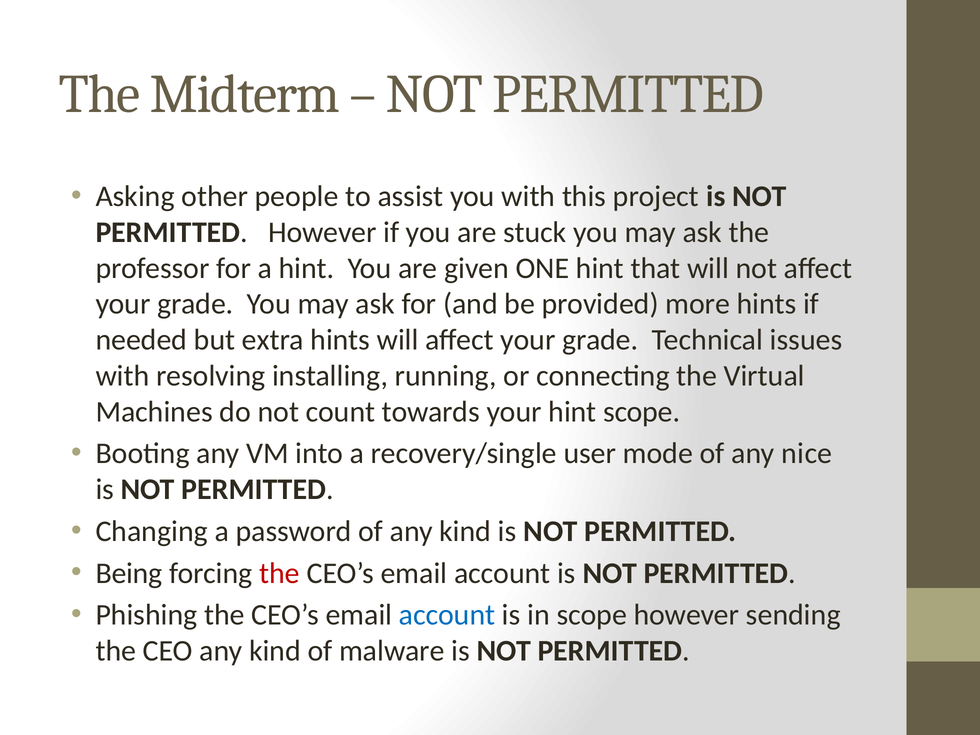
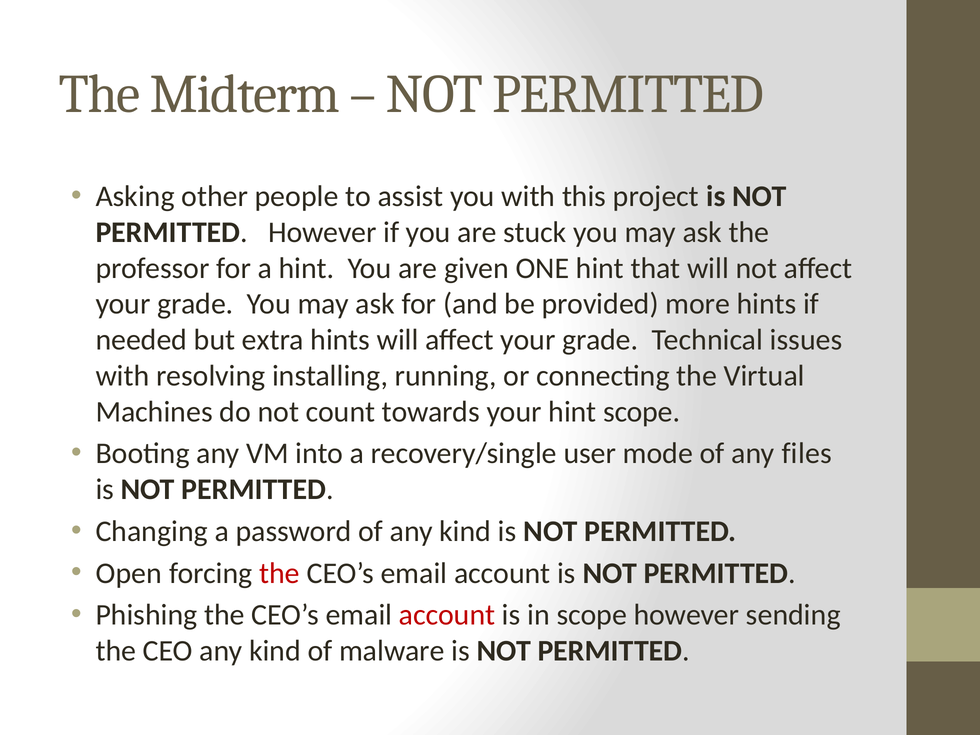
nice: nice -> files
Being: Being -> Open
account at (447, 615) colour: blue -> red
